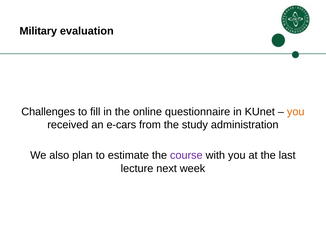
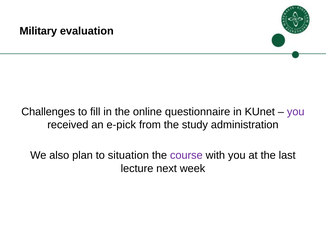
you at (296, 112) colour: orange -> purple
e-cars: e-cars -> e-pick
estimate: estimate -> situation
